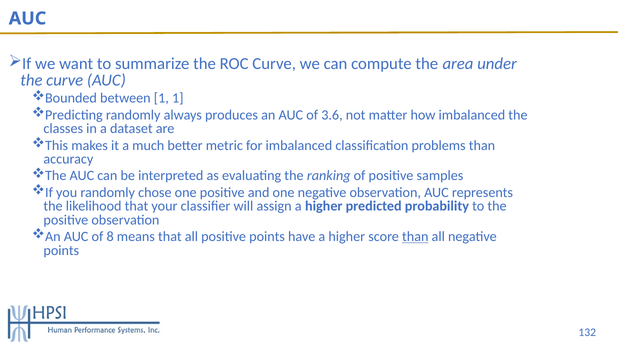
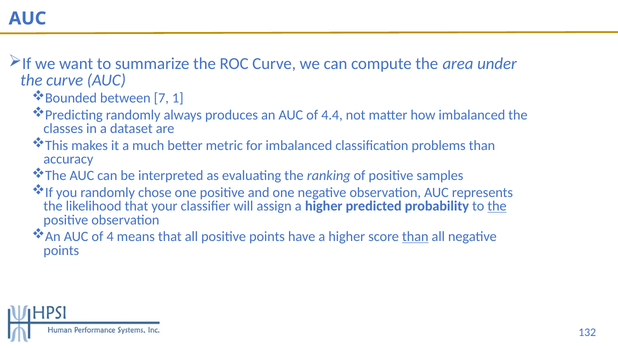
between 1: 1 -> 7
3.6: 3.6 -> 4.4
the at (497, 206) underline: none -> present
8: 8 -> 4
